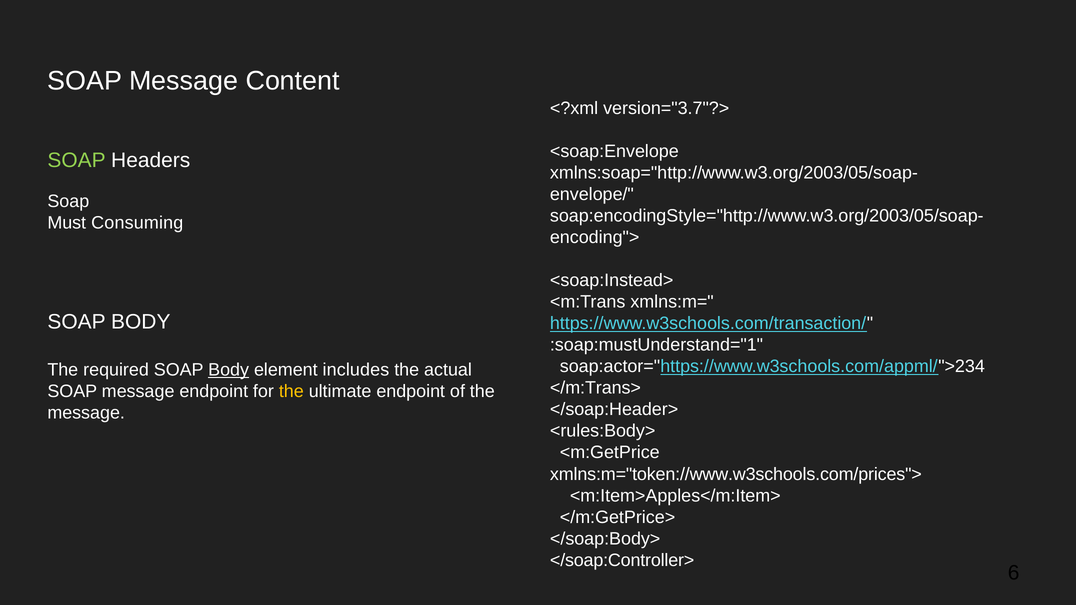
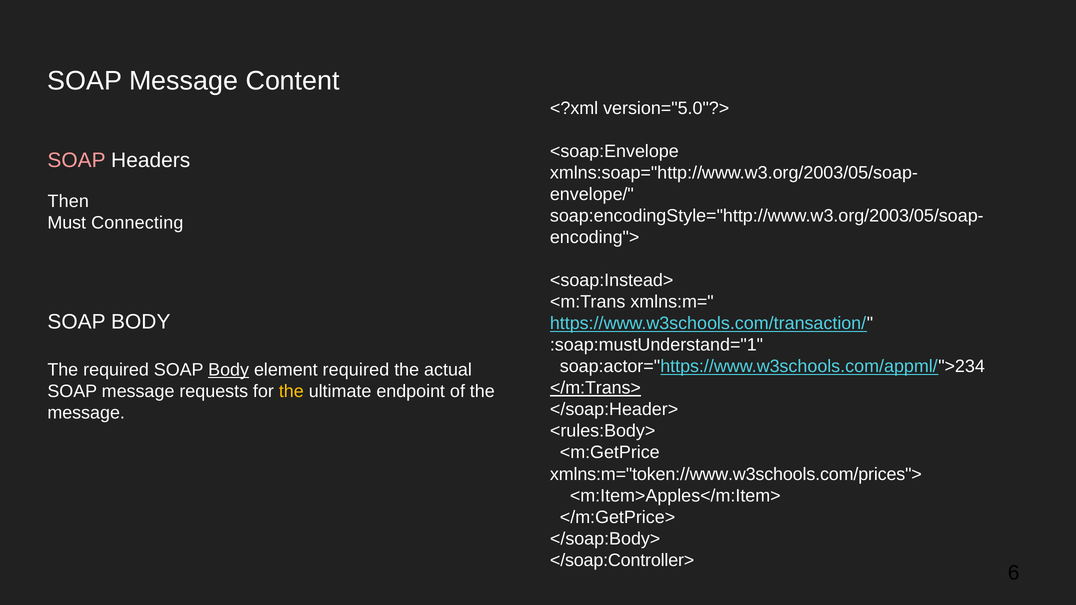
version="3.7"?>: version="3.7"?> -> version="5.0"?>
SOAP at (77, 160) colour: light green -> pink
Soap at (68, 201): Soap -> Then
Consuming: Consuming -> Connecting
element includes: includes -> required
</m:Trans> underline: none -> present
message endpoint: endpoint -> requests
